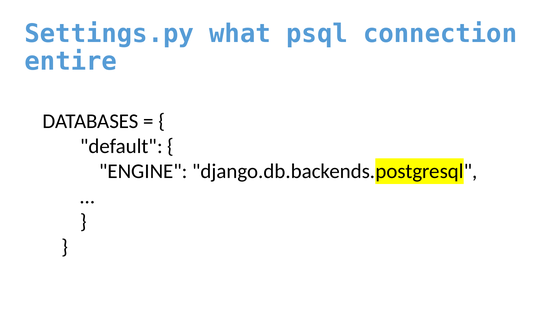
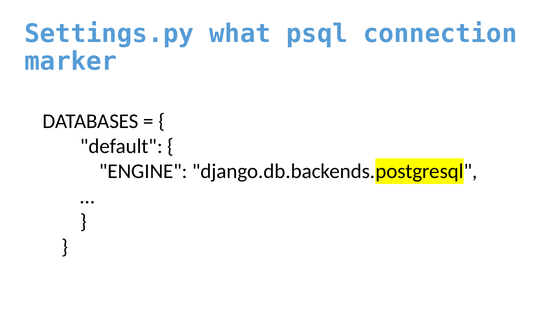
entire: entire -> marker
